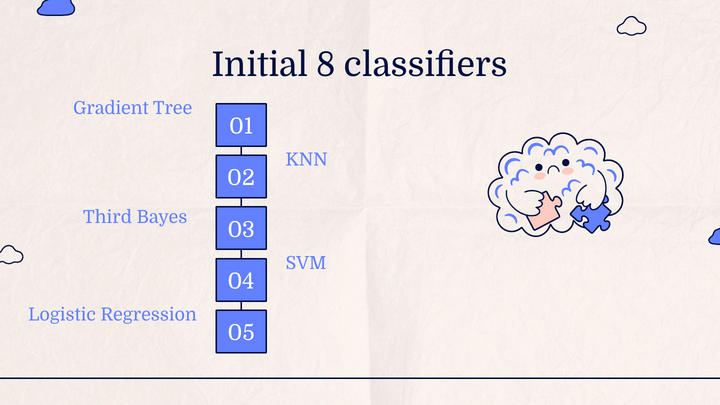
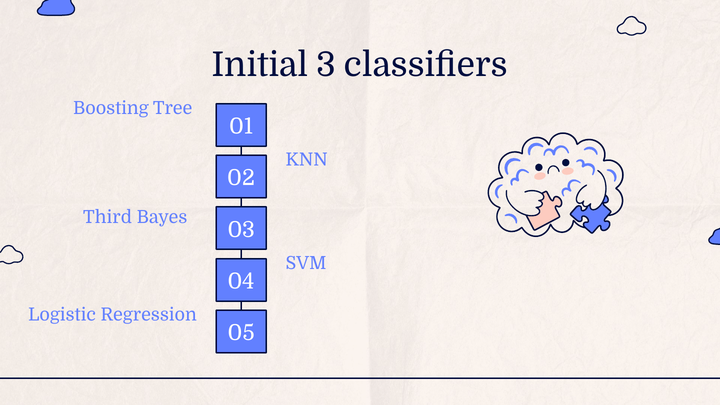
8: 8 -> 3
Gradient: Gradient -> Boosting
